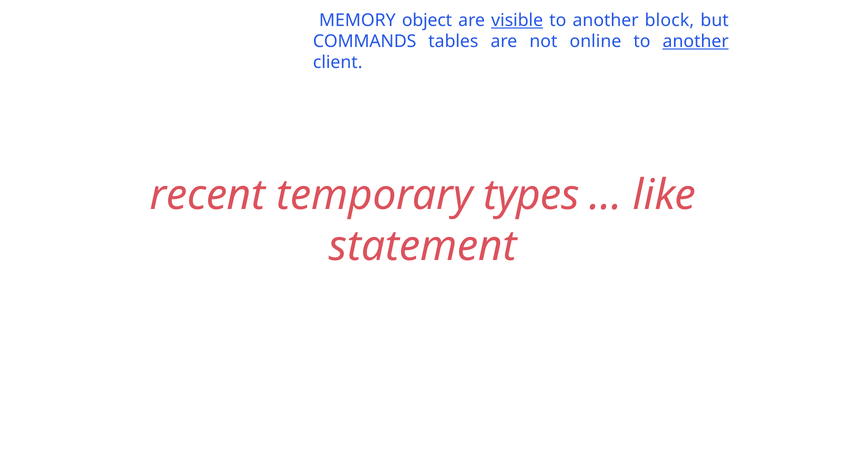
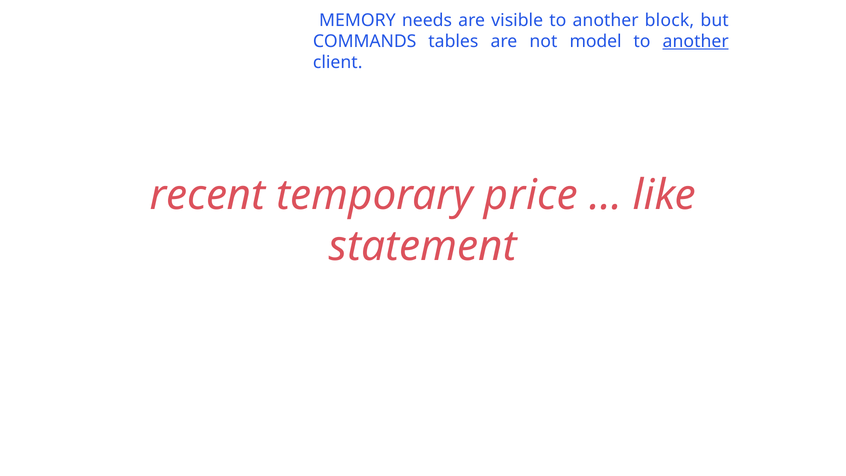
object: object -> needs
visible underline: present -> none
online: online -> model
types: types -> price
